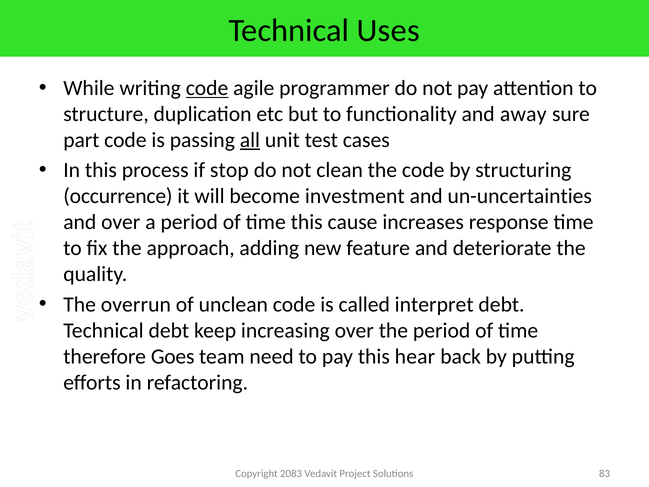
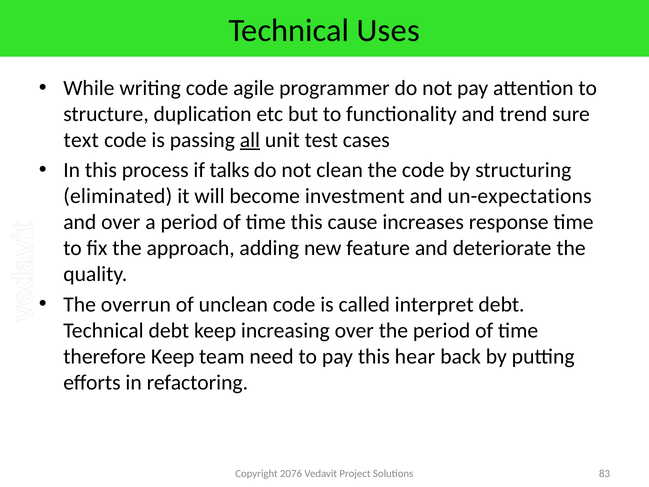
code at (207, 88) underline: present -> none
away: away -> trend
part: part -> text
stop: stop -> talks
occurrence: occurrence -> eliminated
un-uncertainties: un-uncertainties -> un-expectations
therefore Goes: Goes -> Keep
2083: 2083 -> 2076
